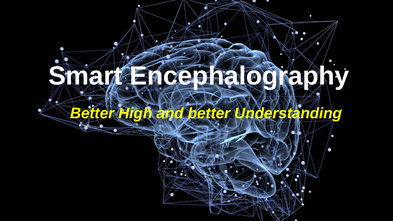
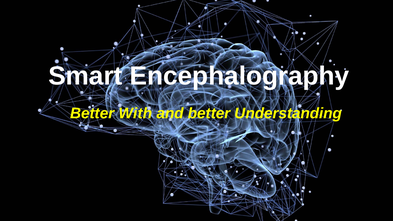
High: High -> With
